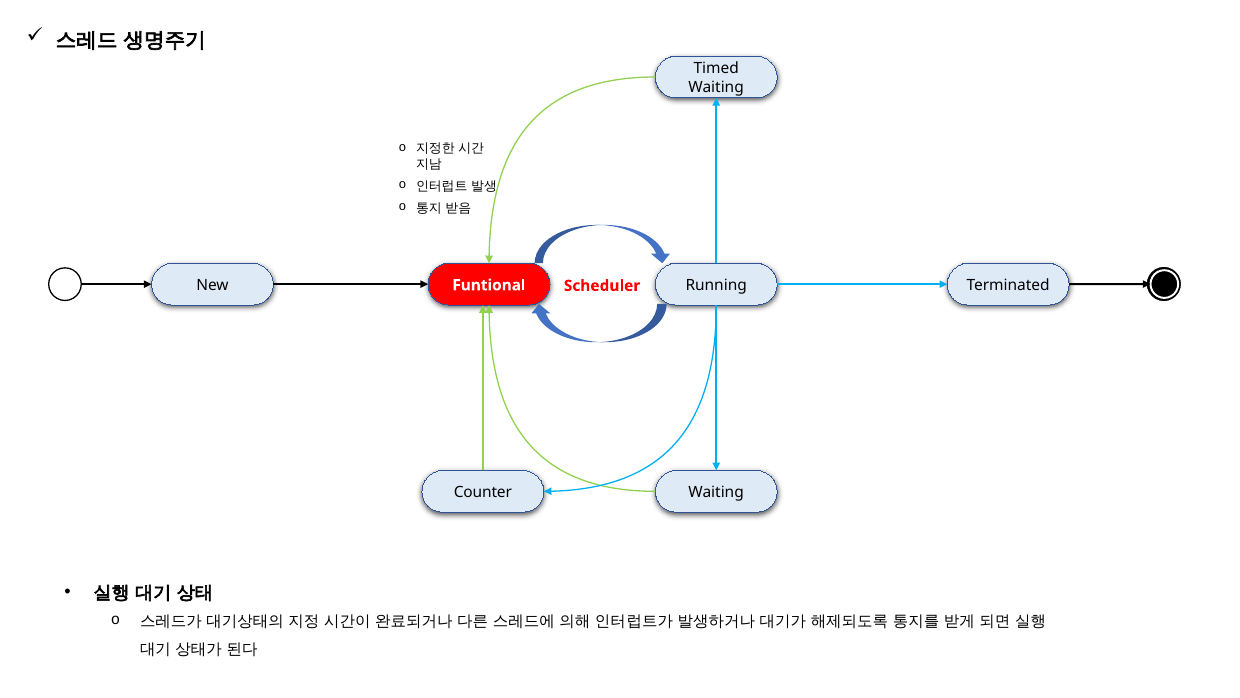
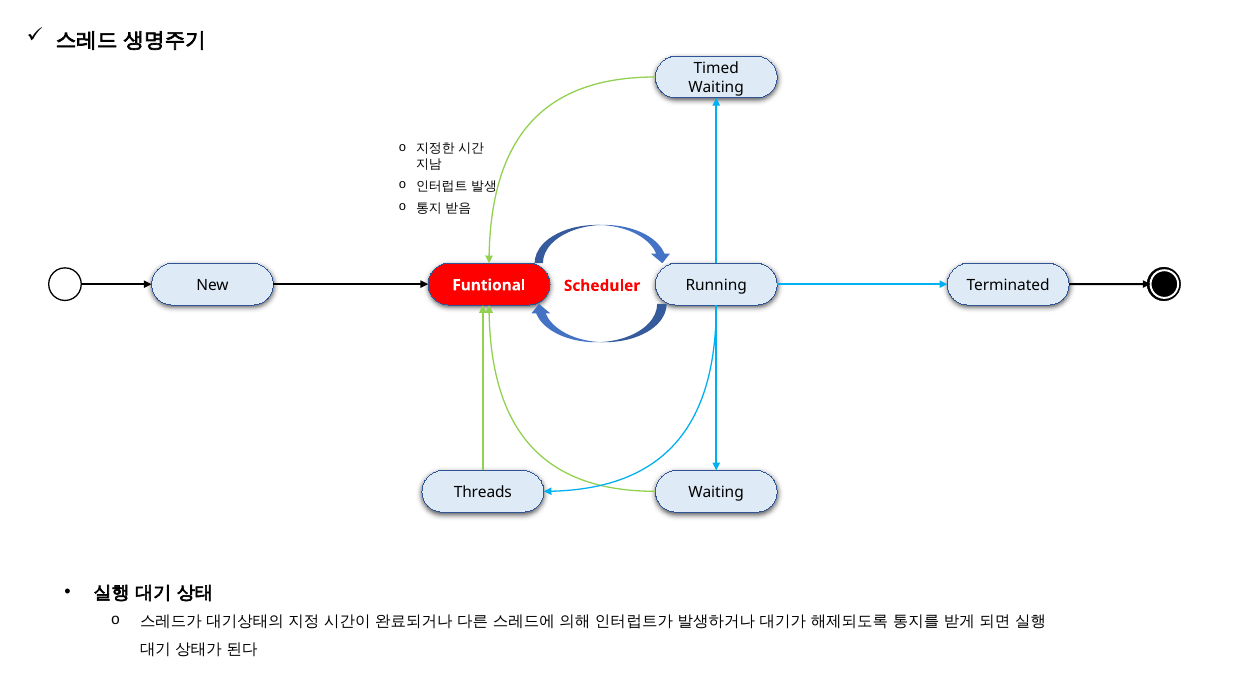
Counter: Counter -> Threads
